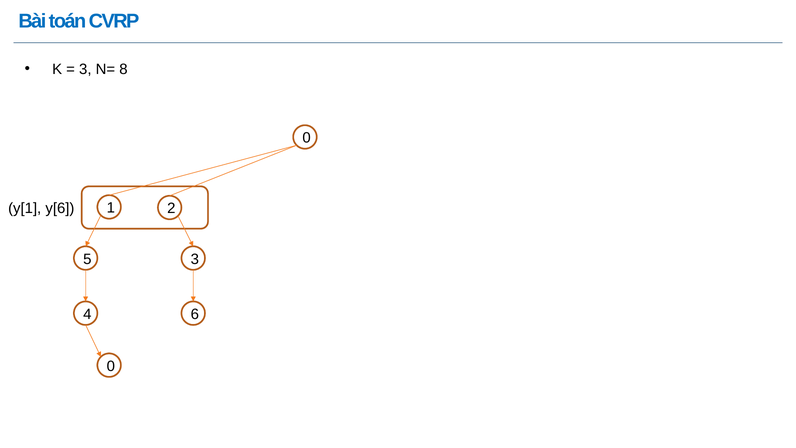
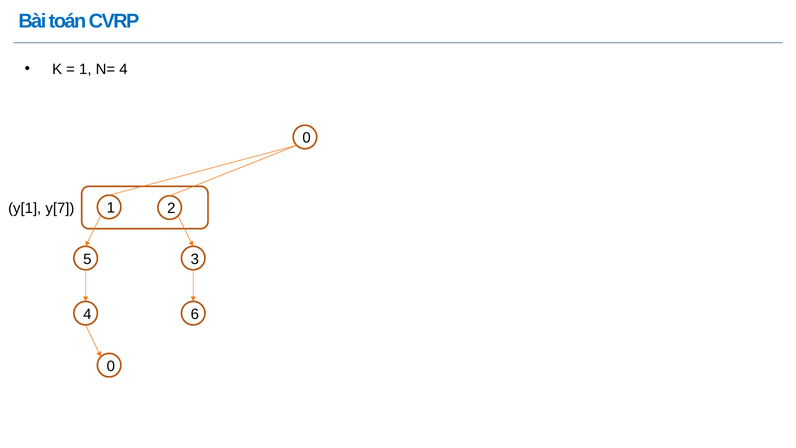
3 at (85, 69): 3 -> 1
N= 8: 8 -> 4
y[6: y[6 -> y[7
